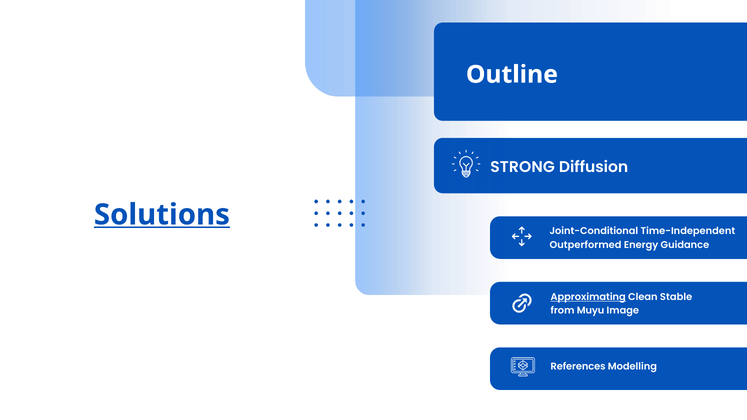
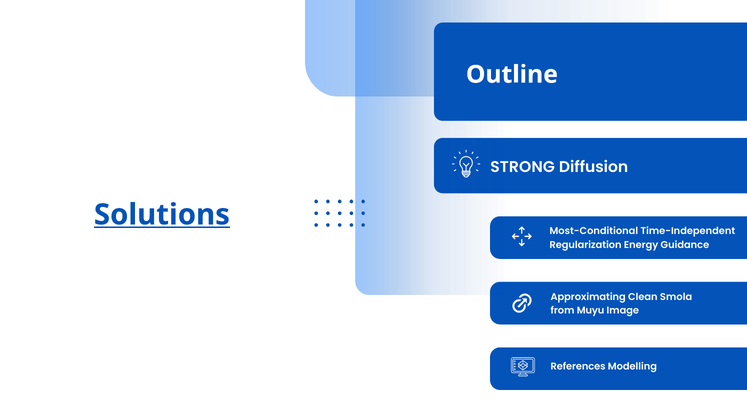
Joint-Conditional: Joint-Conditional -> Most-Conditional
Outperformed: Outperformed -> Regularization
Approximating underline: present -> none
Stable: Stable -> Smola
